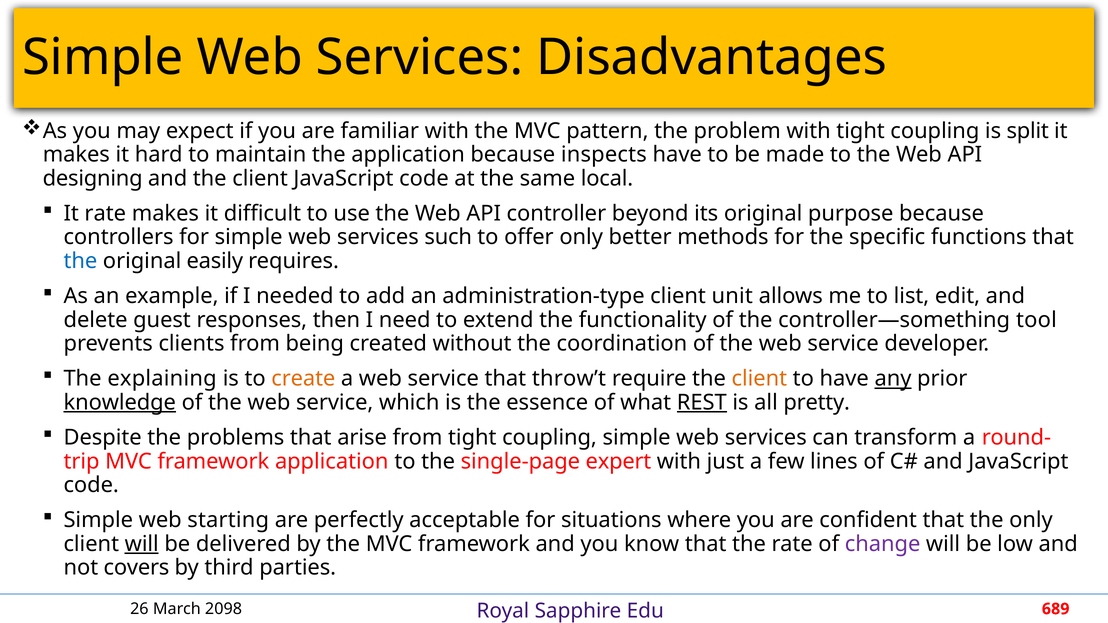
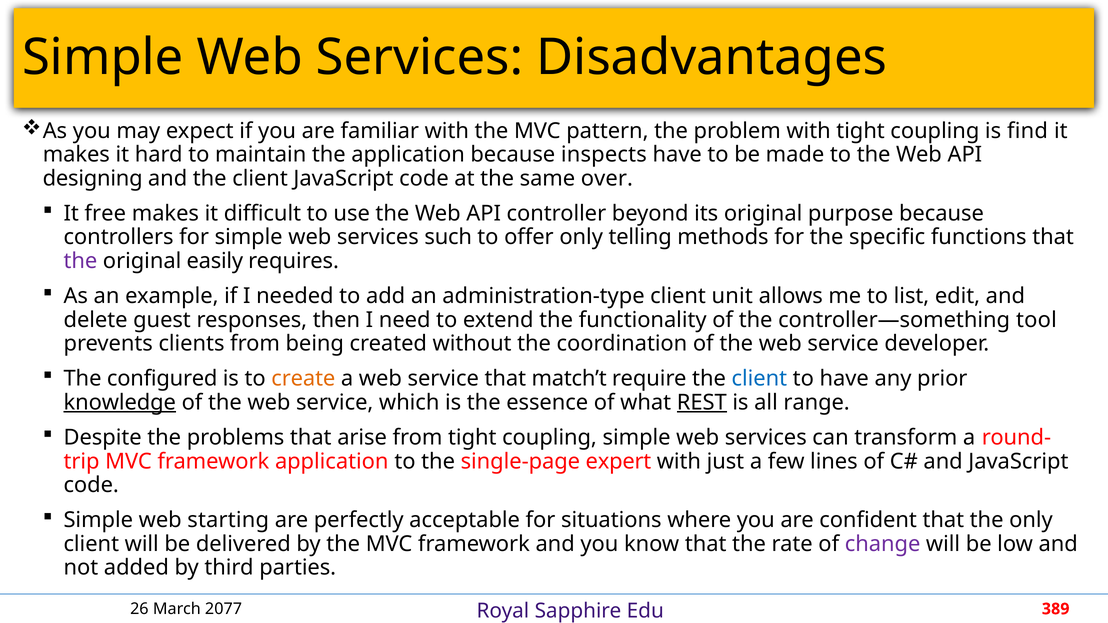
split: split -> find
local: local -> over
It rate: rate -> free
better: better -> telling
the at (80, 261) colour: blue -> purple
explaining: explaining -> configured
throw’t: throw’t -> match’t
client at (759, 379) colour: orange -> blue
any underline: present -> none
pretty: pretty -> range
will at (142, 544) underline: present -> none
covers: covers -> added
2098: 2098 -> 2077
689: 689 -> 389
